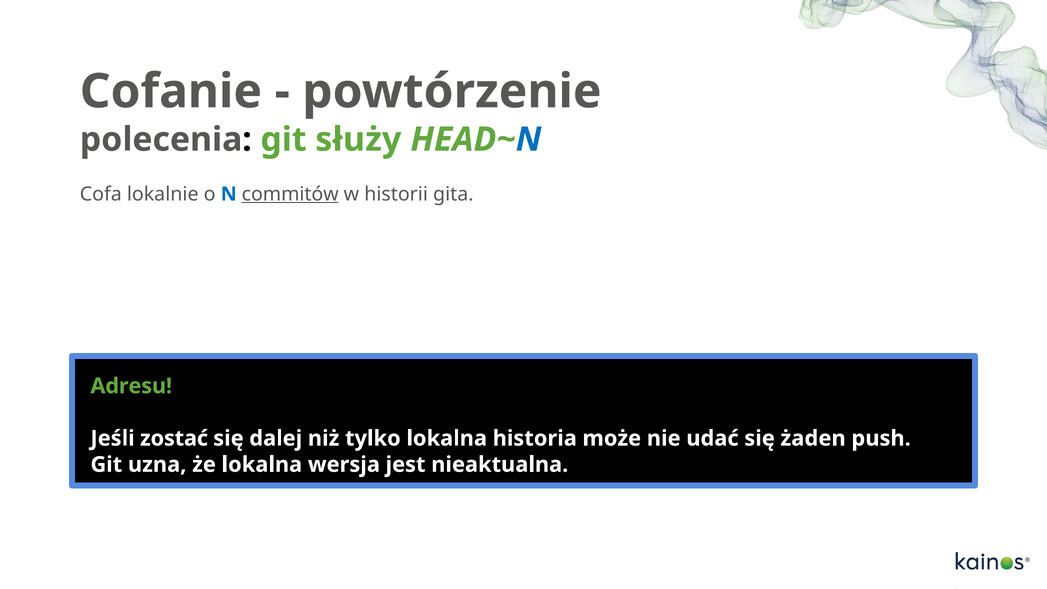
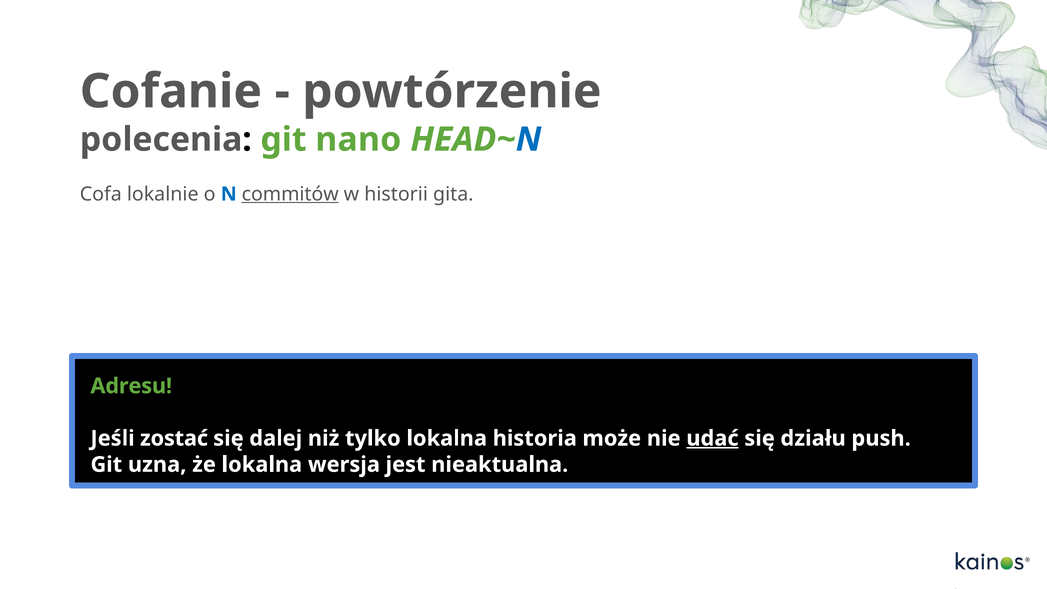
służy: służy -> nano
udać underline: none -> present
żaden: żaden -> działu
